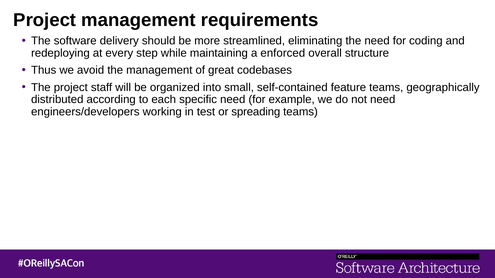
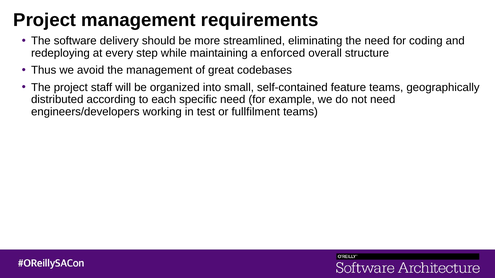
spreading: spreading -> fullfilment
